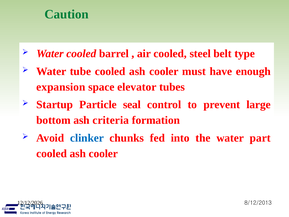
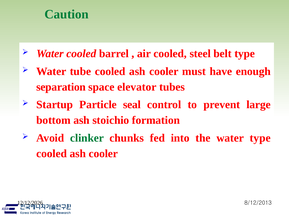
expansion: expansion -> separation
criteria: criteria -> stoichio
clinker colour: blue -> green
water part: part -> type
